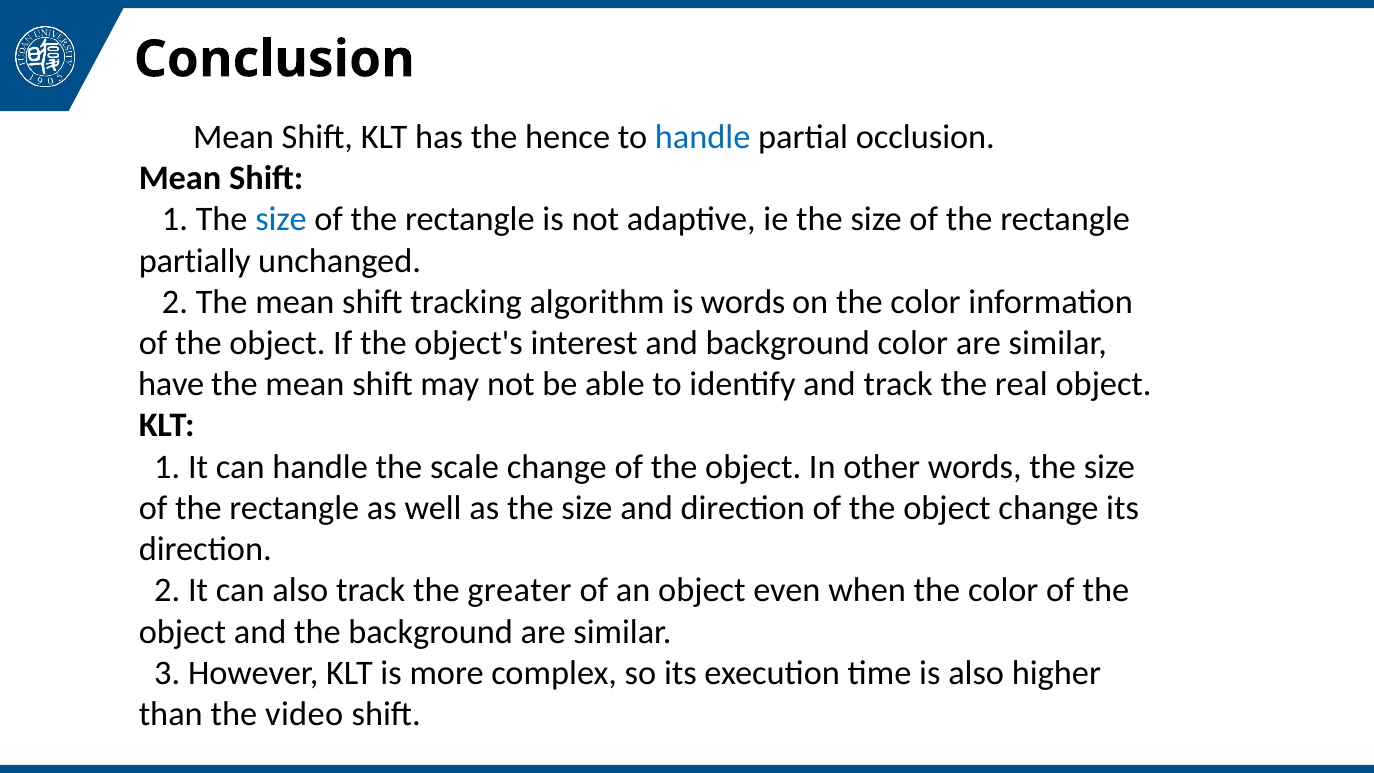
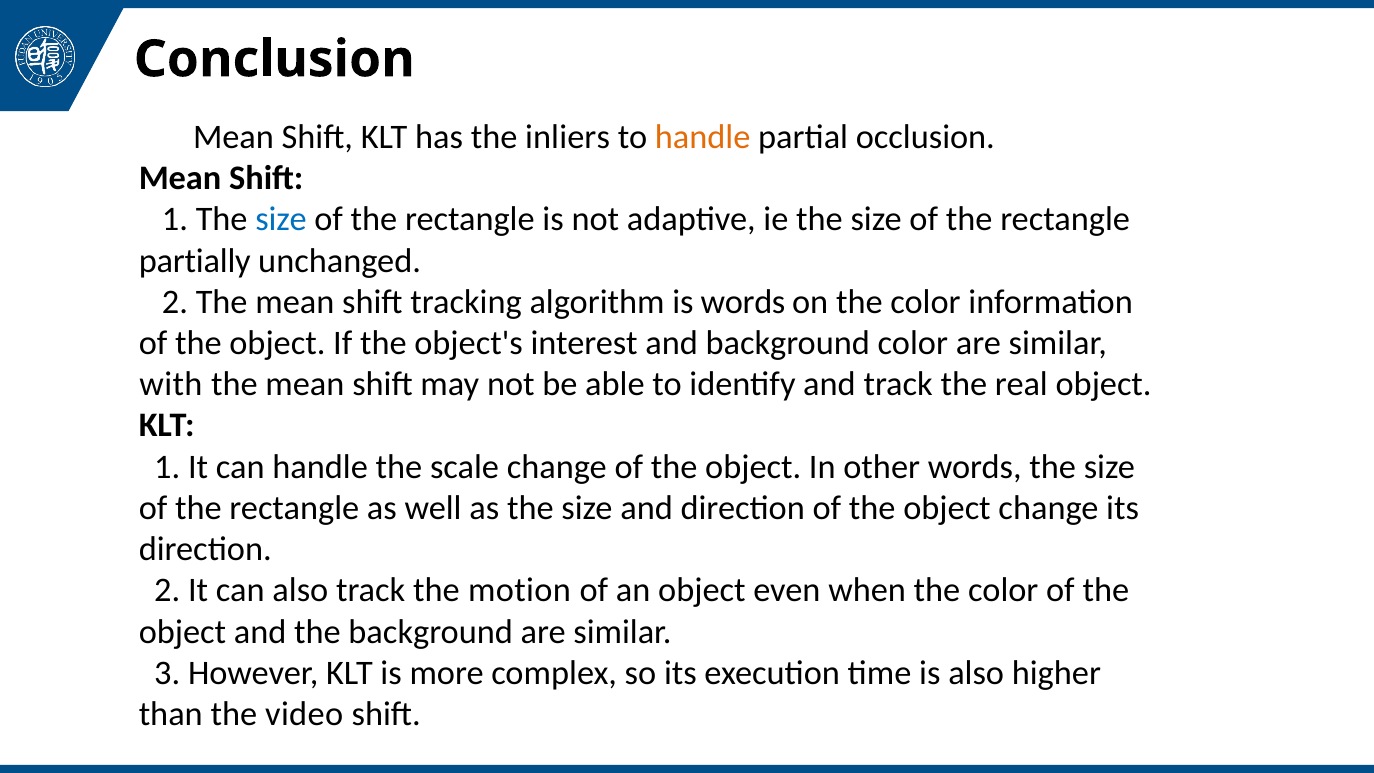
hence: hence -> inliers
handle at (703, 137) colour: blue -> orange
have: have -> with
greater: greater -> motion
